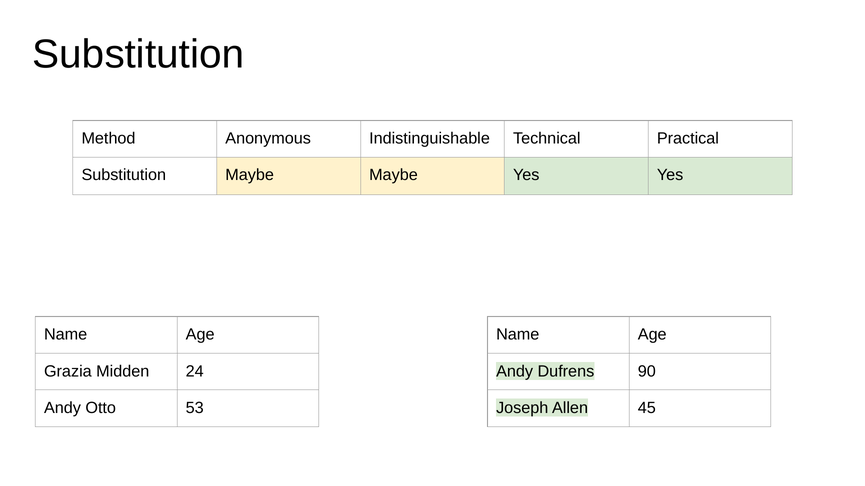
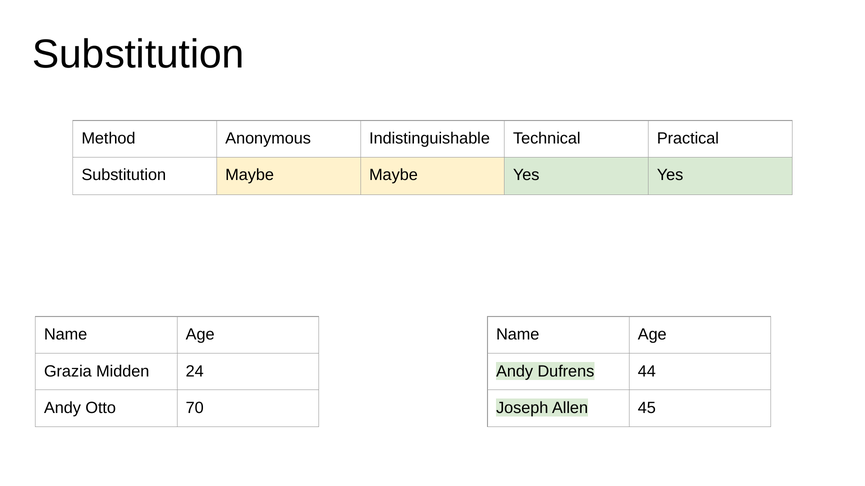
90: 90 -> 44
53: 53 -> 70
